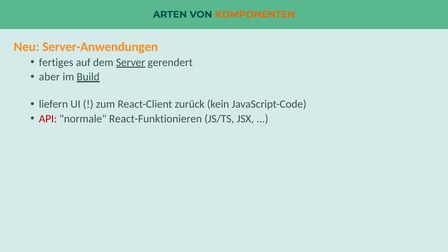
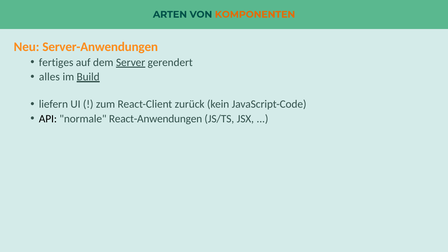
aber: aber -> alles
API colour: red -> black
React-Funktionieren: React-Funktionieren -> React-Anwendungen
